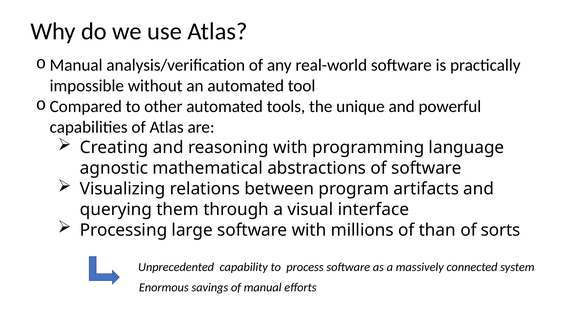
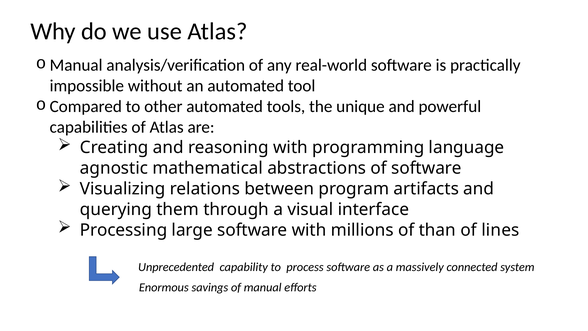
sorts: sorts -> lines
